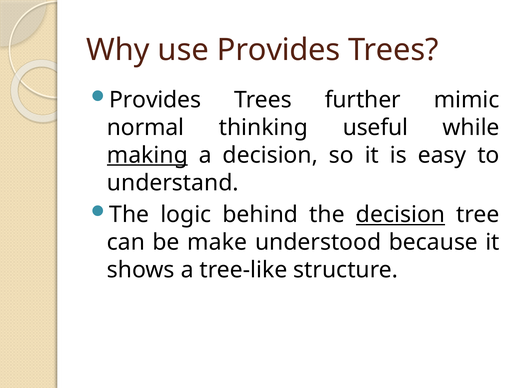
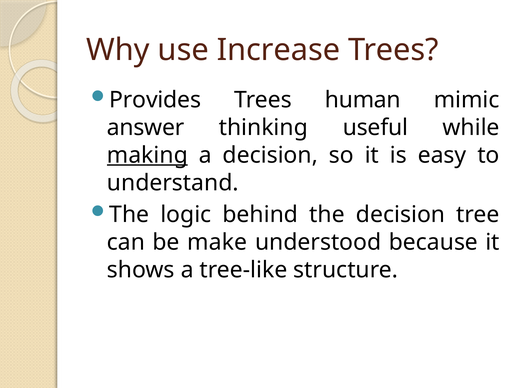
use Provides: Provides -> Increase
further: further -> human
normal: normal -> answer
decision at (401, 215) underline: present -> none
